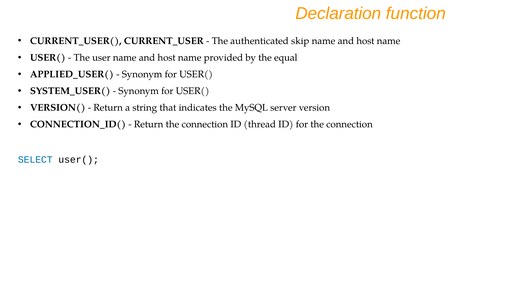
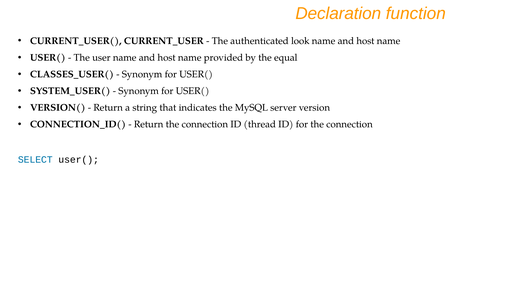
skip: skip -> look
APPLIED_USER(: APPLIED_USER( -> CLASSES_USER(
